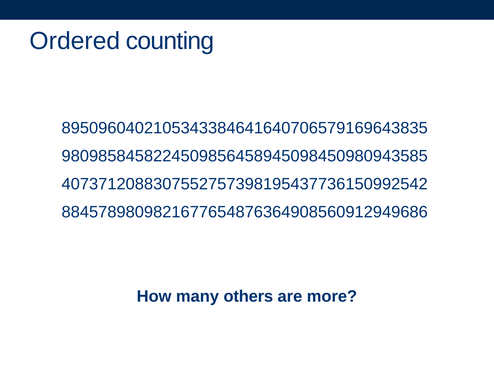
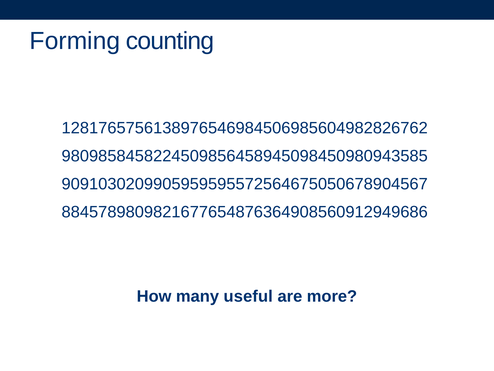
Ordered: Ordered -> Forming
8950960402105343384641640706579169643835: 8950960402105343384641640706579169643835 -> 1281765756138976546984506985604982826762
4073712088307552757398195437736150992542: 4073712088307552757398195437736150992542 -> 9091030209905959595572564675050678904567
others: others -> useful
